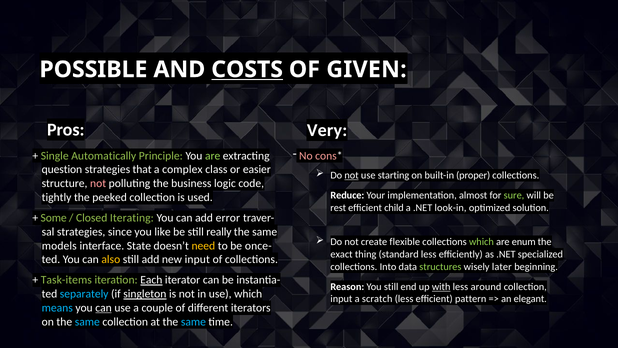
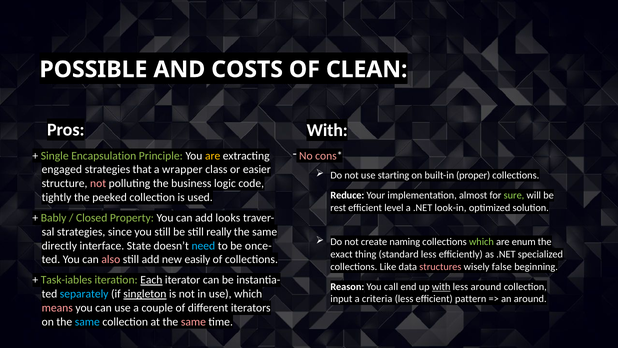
COSTS underline: present -> none
GIVEN: GIVEN -> CLEAN
Very at (327, 130): Very -> With
Automatically: Automatically -> Encapsulation
are at (213, 156) colour: light green -> yellow
question: question -> engaged
complex: complex -> wrapper
not at (352, 175) underline: present -> none
child: child -> level
Some: Some -> Bably
Iterating: Iterating -> Property
error: error -> looks
you like: like -> still
flexible: flexible -> naming
models: models -> directly
need colour: yellow -> light blue
also colour: yellow -> pink
new input: input -> easily
Into: Into -> Like
structures colour: light green -> pink
later: later -> false
Task-items: Task-items -> Task-iables
You still: still -> call
scratch: scratch -> criteria
an elegant: elegant -> around
means colour: light blue -> pink
can at (104, 308) underline: present -> none
same at (193, 321) colour: light blue -> pink
